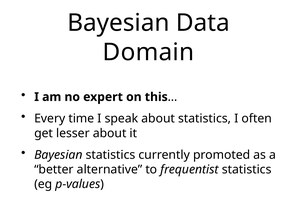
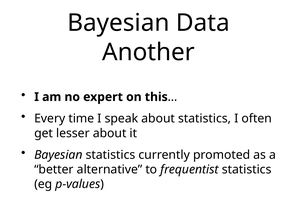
Domain: Domain -> Another
